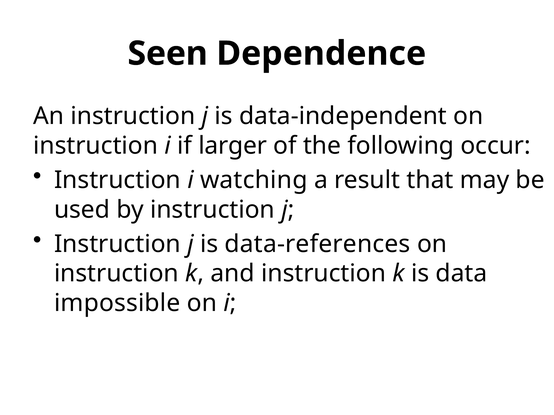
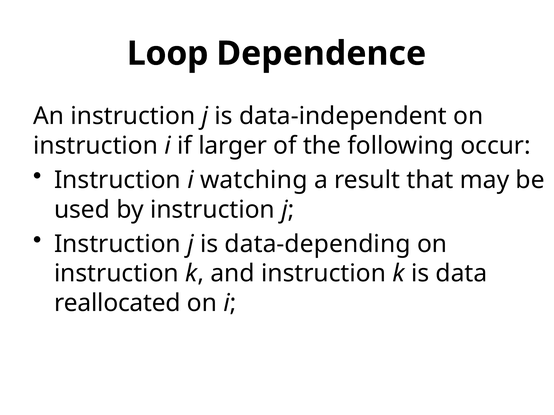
Seen: Seen -> Loop
data-references: data-references -> data-depending
impossible: impossible -> reallocated
